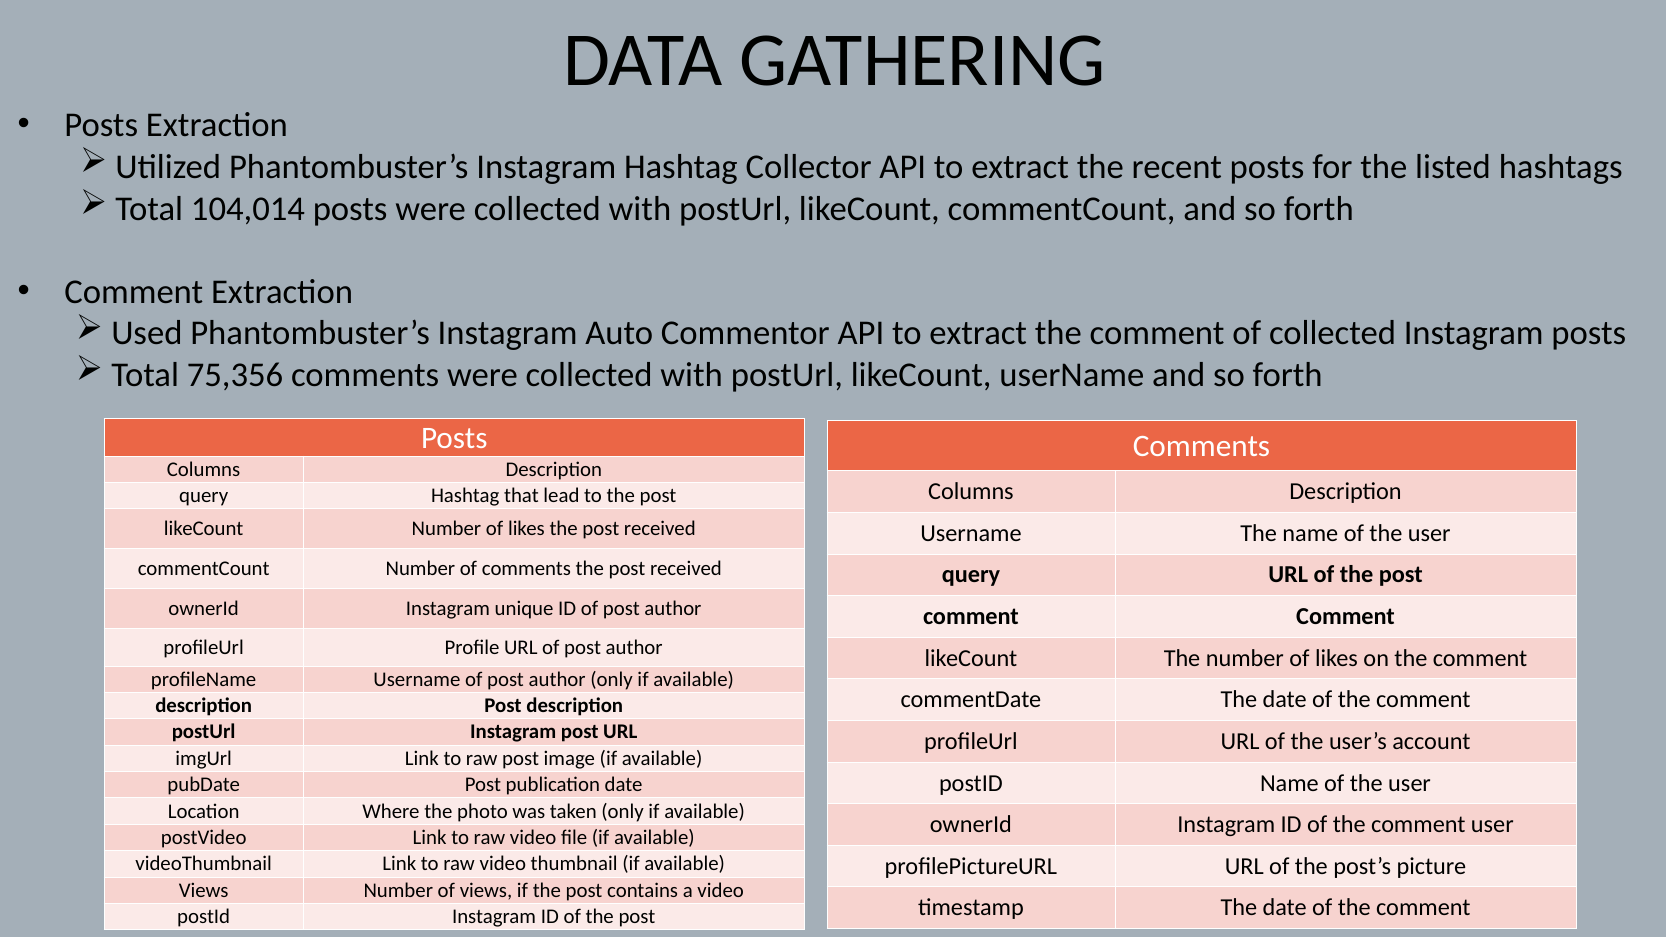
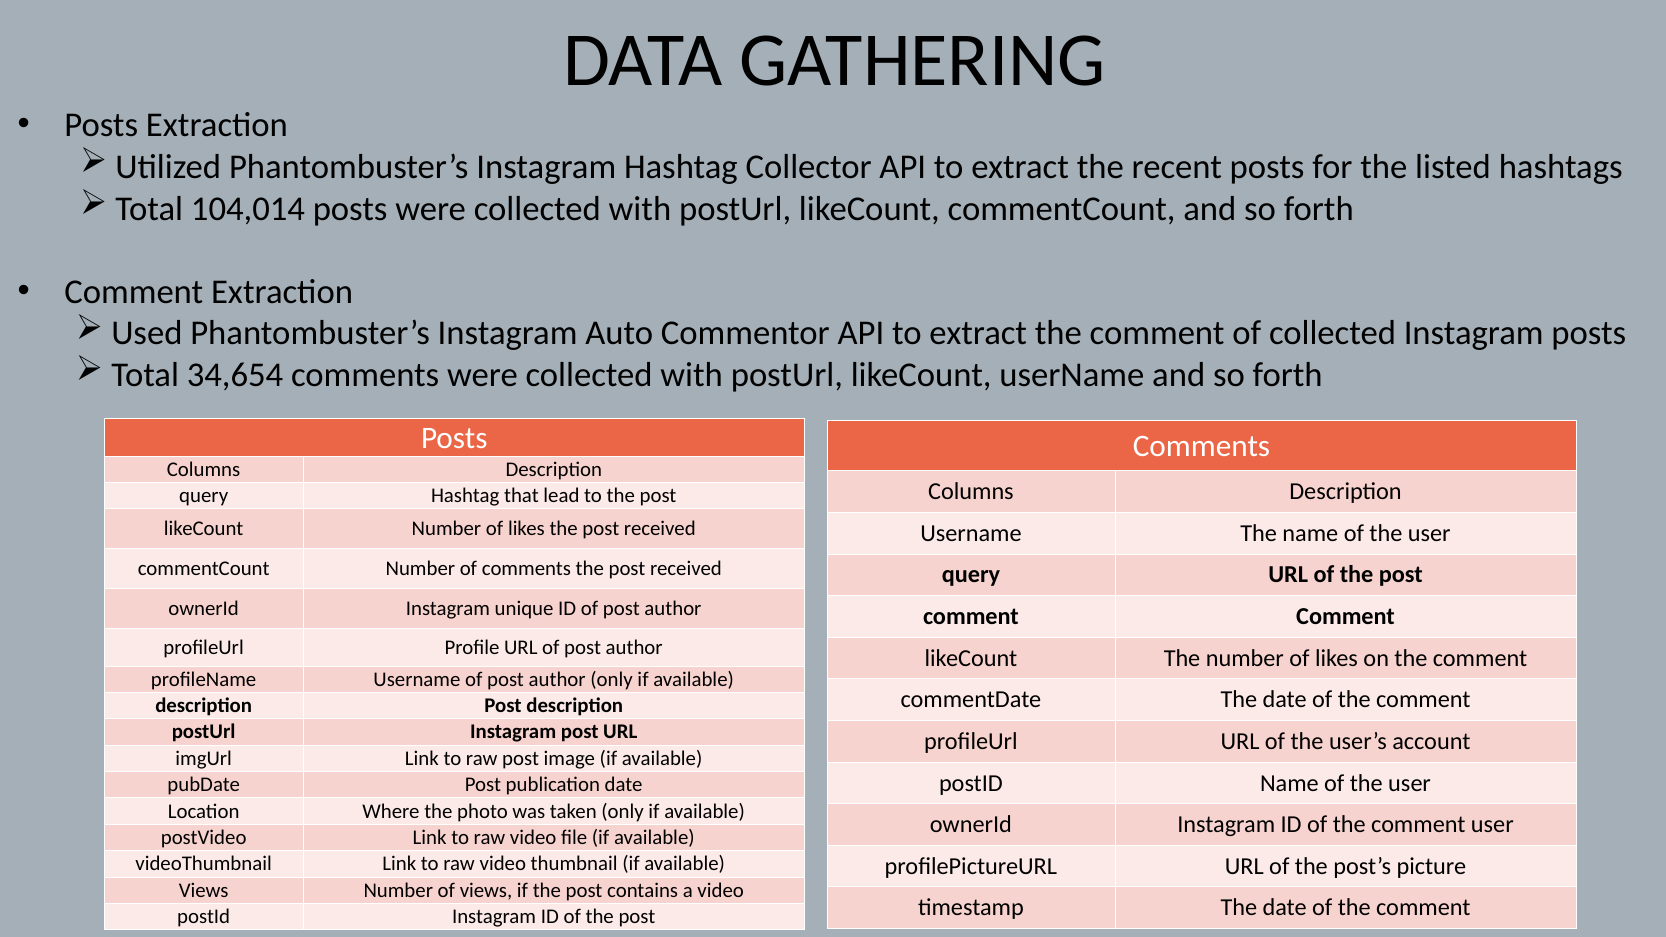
75,356: 75,356 -> 34,654
